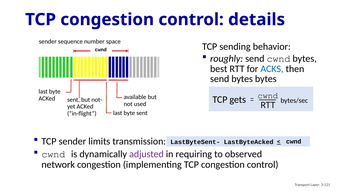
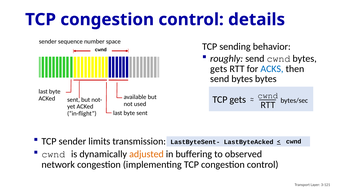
best at (219, 69): best -> gets
adjusted colour: purple -> orange
requiring: requiring -> buffering
